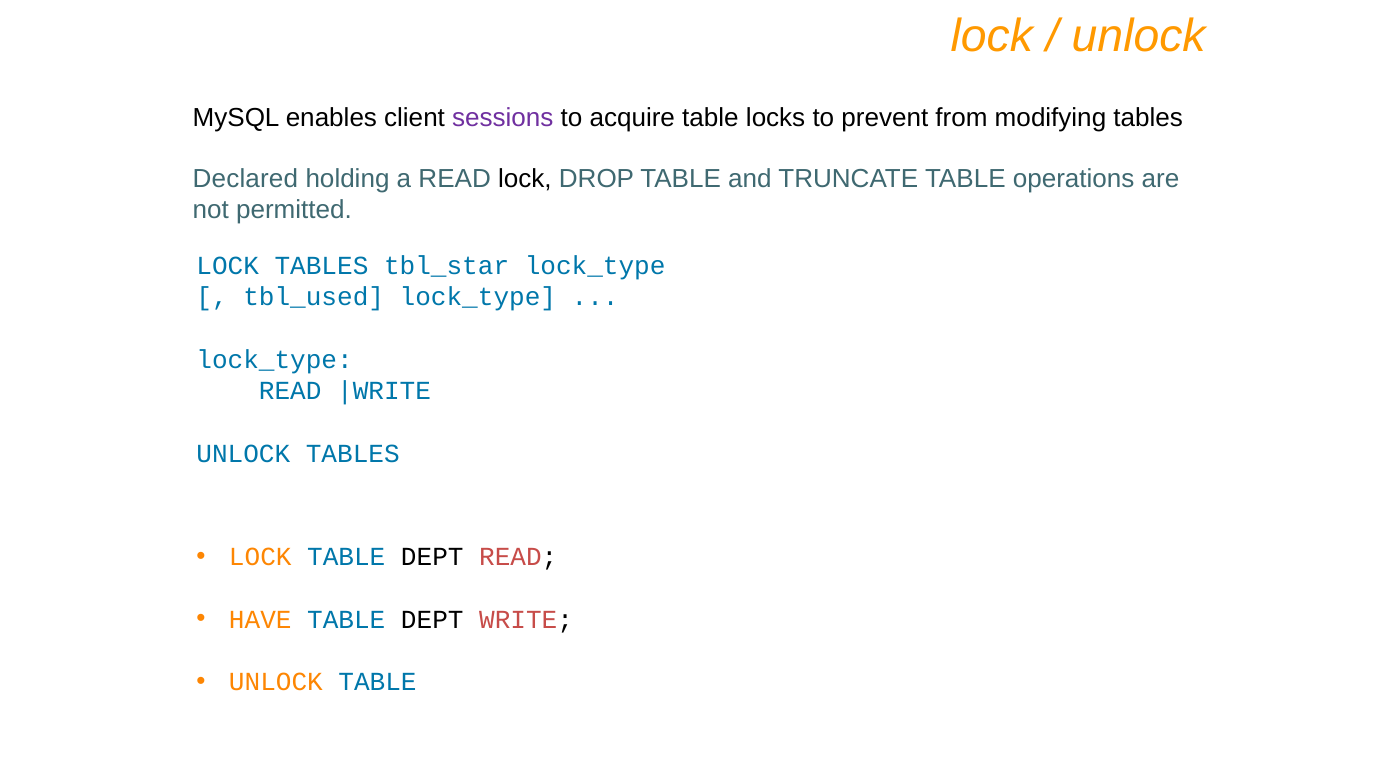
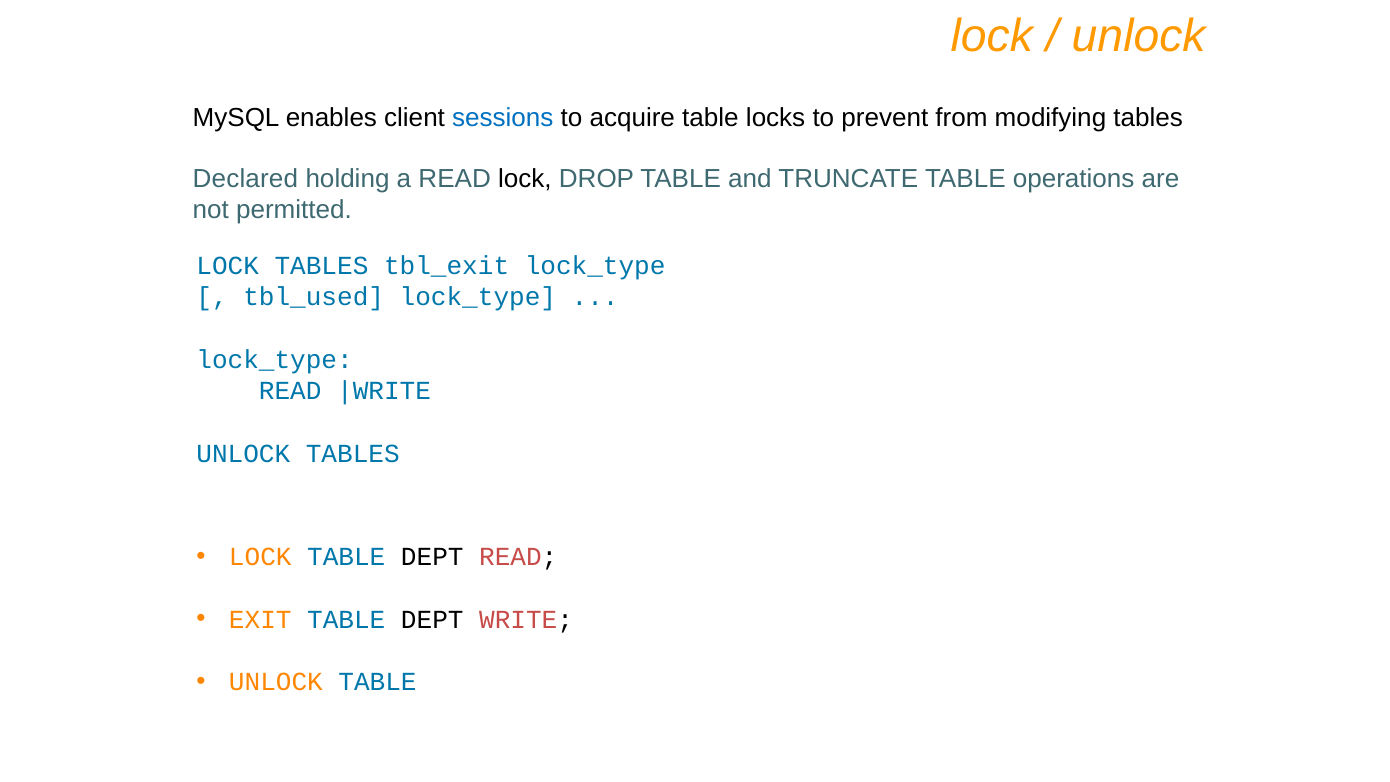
sessions colour: purple -> blue
tbl_star: tbl_star -> tbl_exit
HAVE: HAVE -> EXIT
